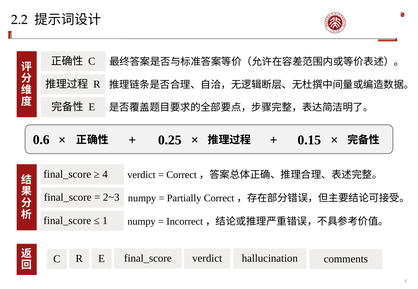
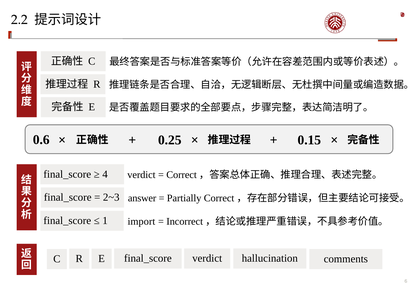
numpy at (142, 198): numpy -> answer
numpy at (142, 222): numpy -> import
